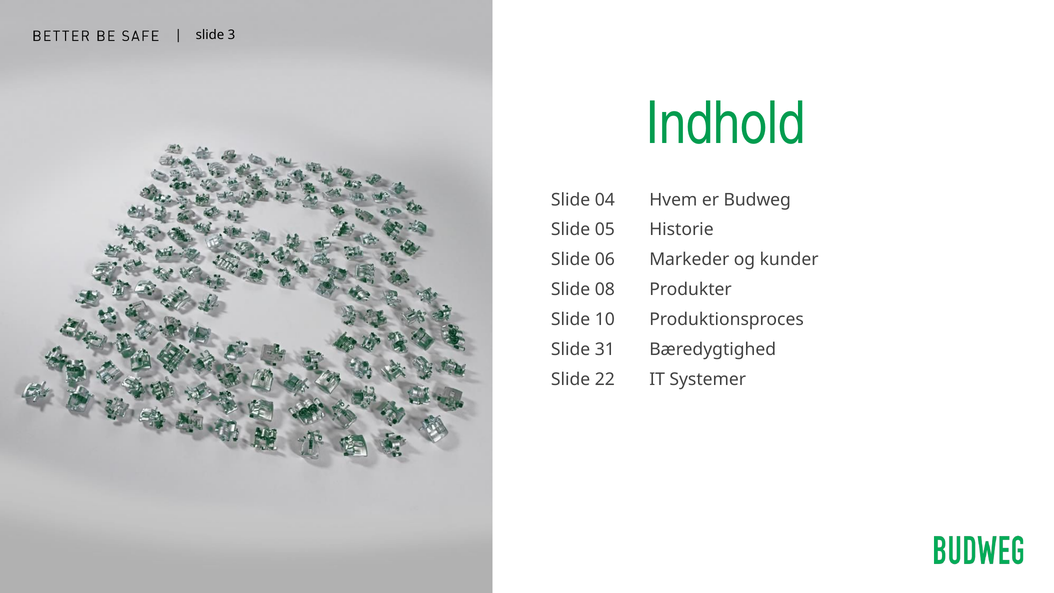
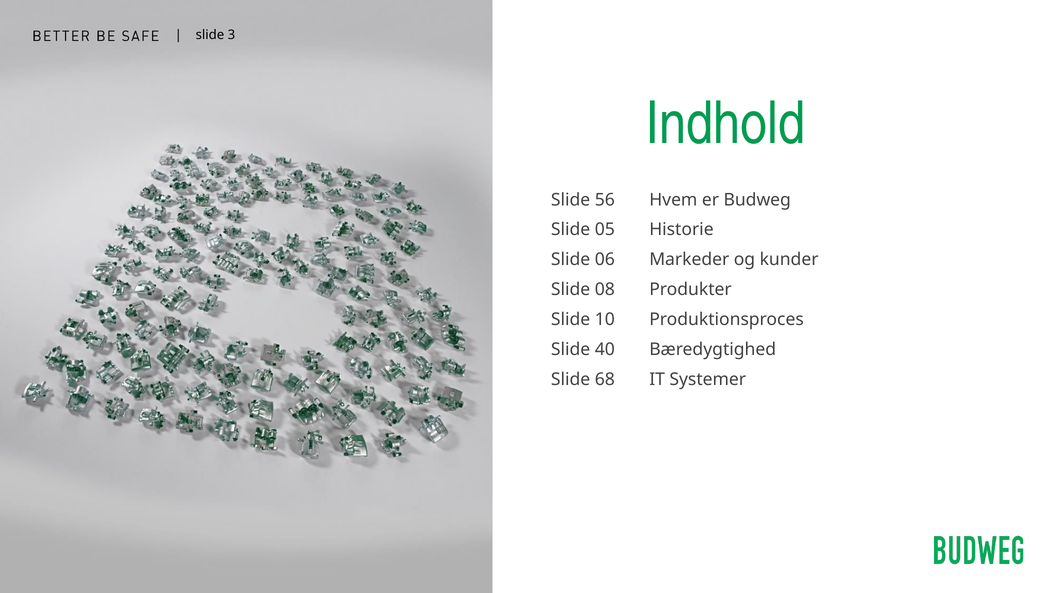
04: 04 -> 56
31: 31 -> 40
22: 22 -> 68
